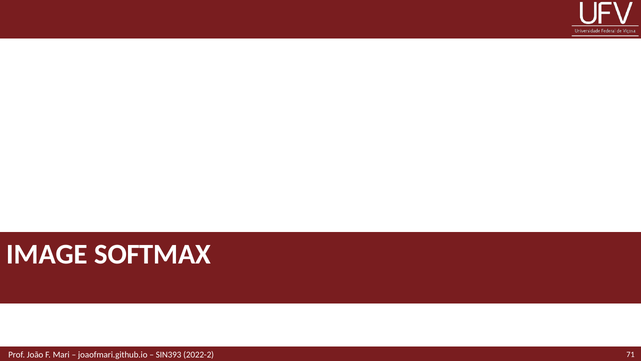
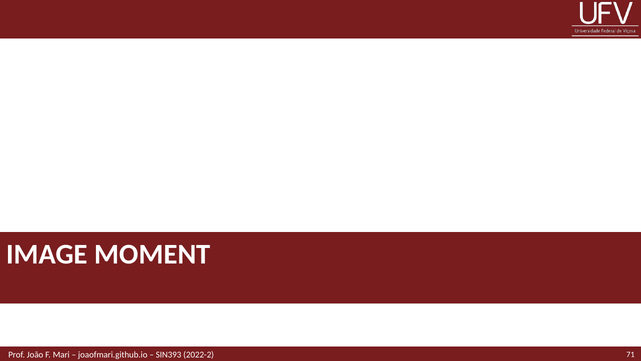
SOFTMAX: SOFTMAX -> MOMENT
